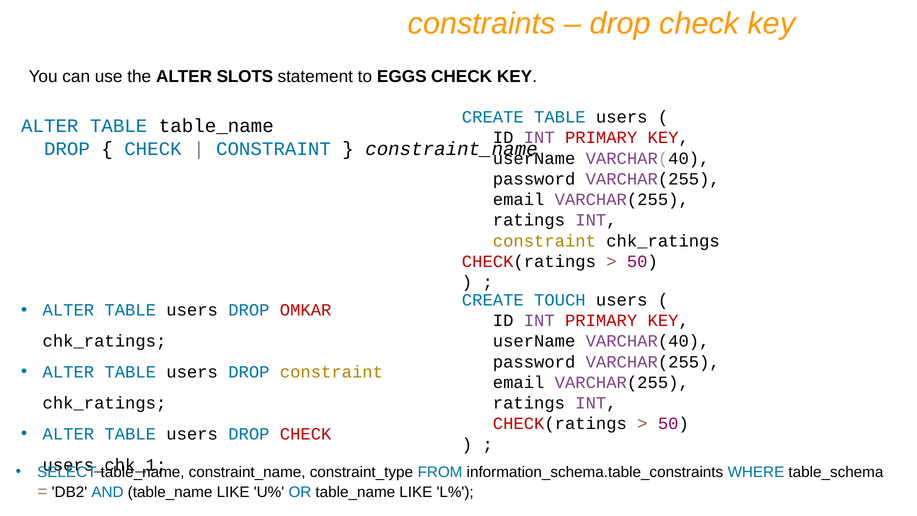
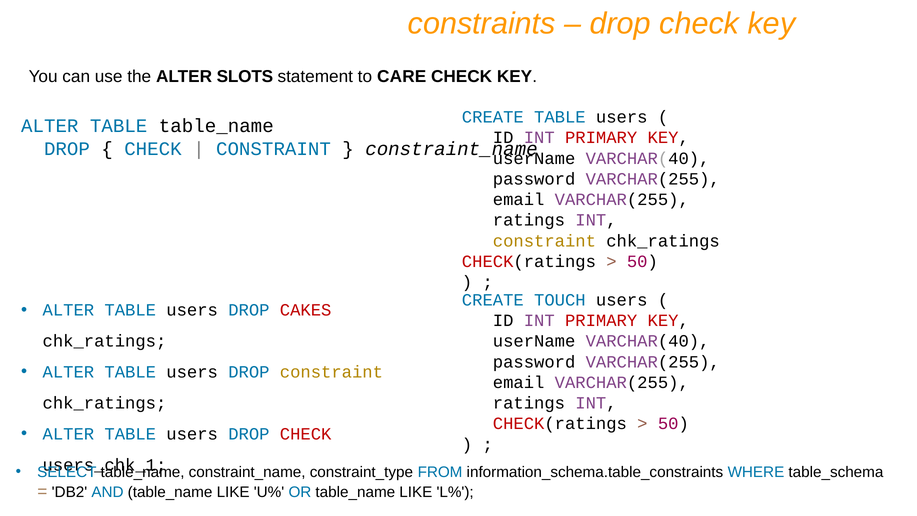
EGGS: EGGS -> CARE
OMKAR: OMKAR -> CAKES
